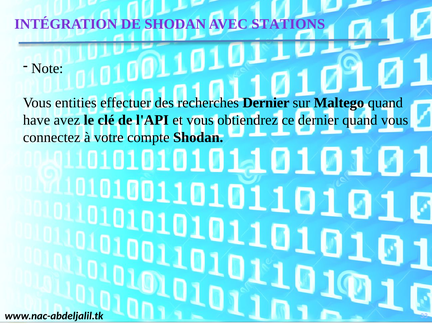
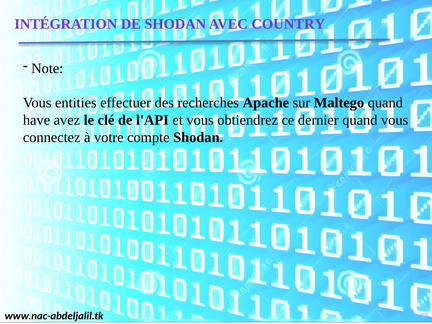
STATIONS: STATIONS -> COUNTRY
recherches Dernier: Dernier -> Apache
